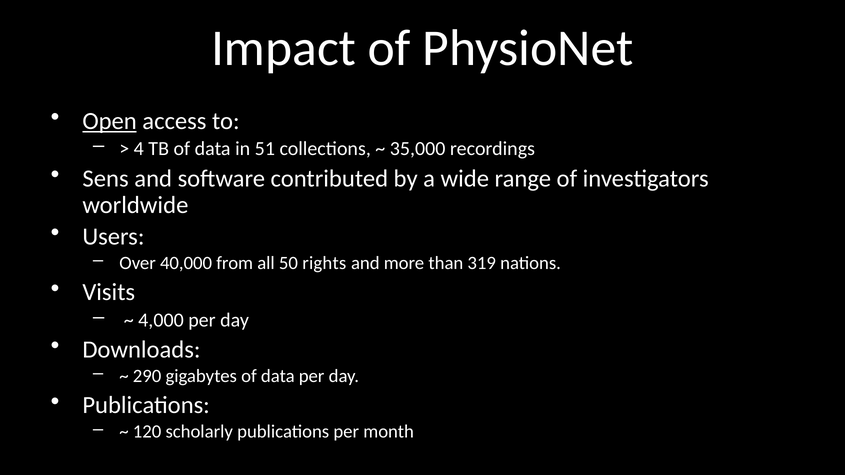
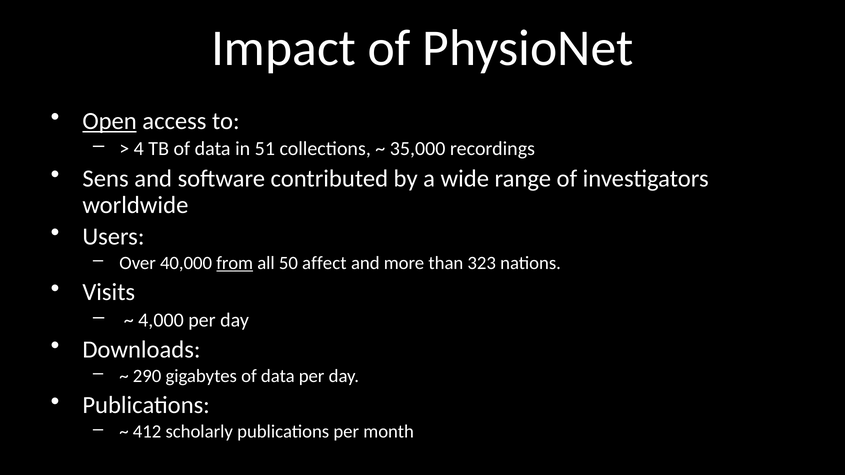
from underline: none -> present
rights: rights -> affect
319: 319 -> 323
120: 120 -> 412
